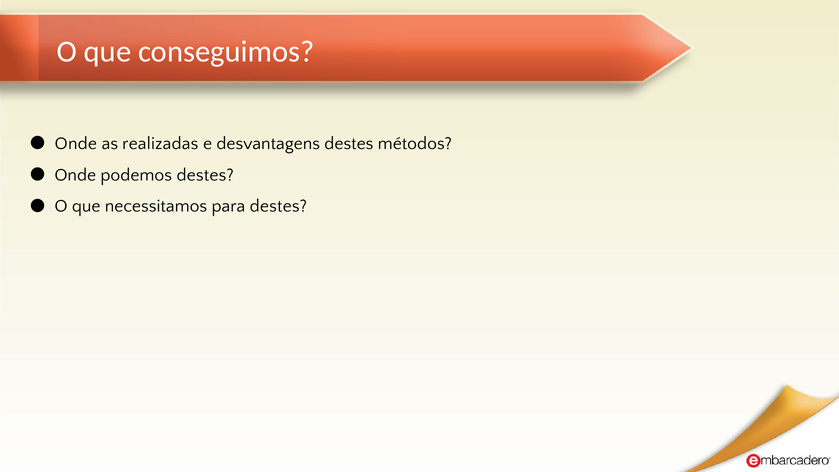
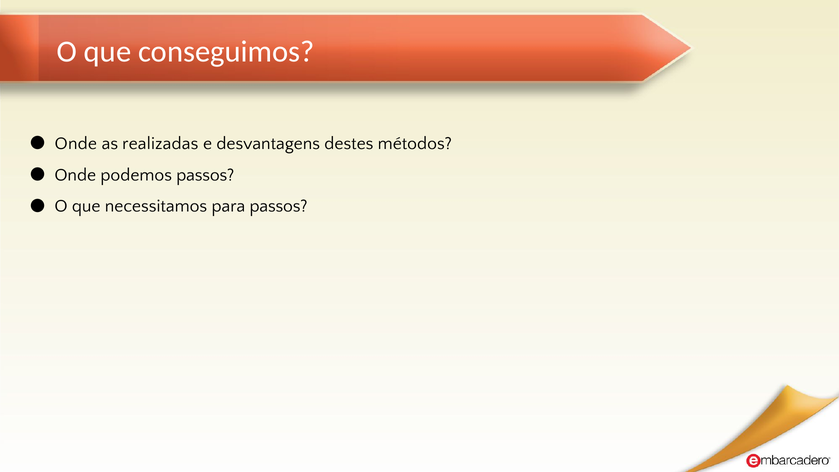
podemos destes: destes -> passos
para destes: destes -> passos
